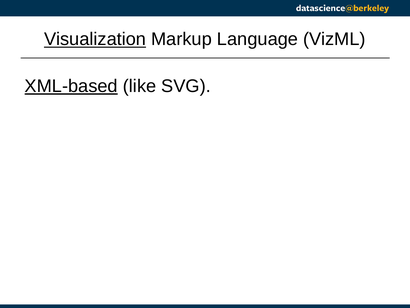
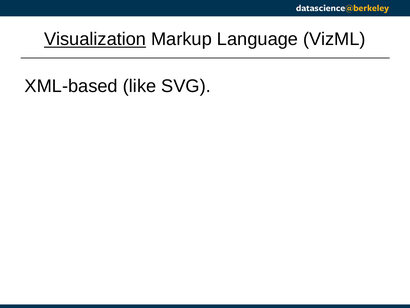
XML-based underline: present -> none
